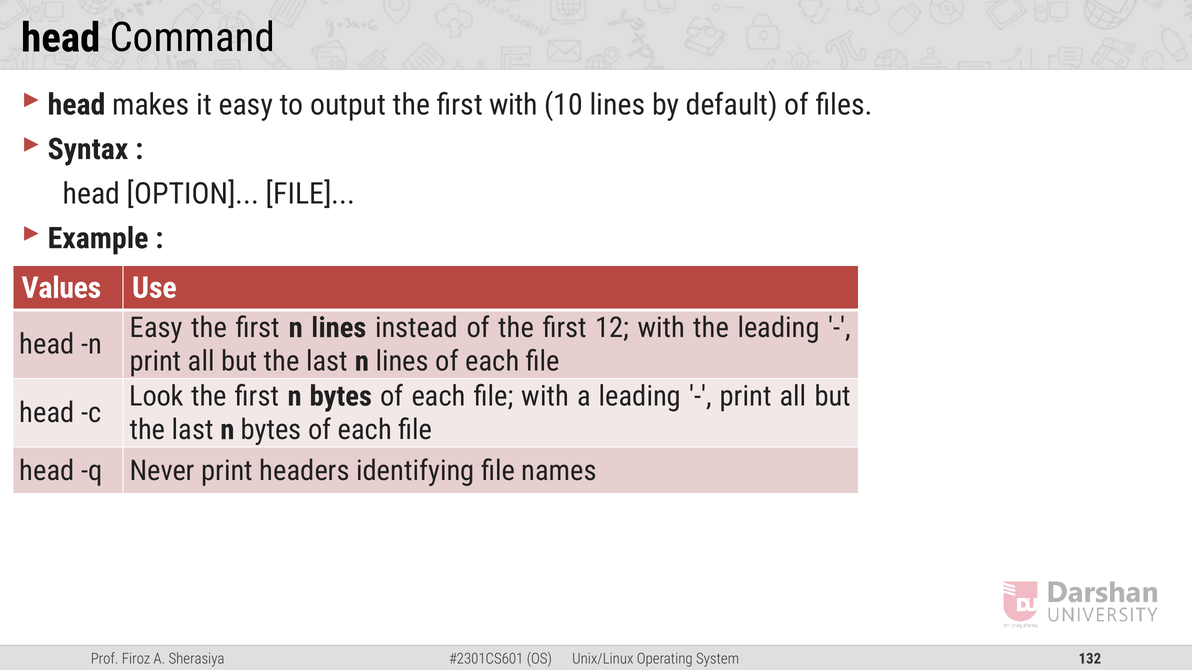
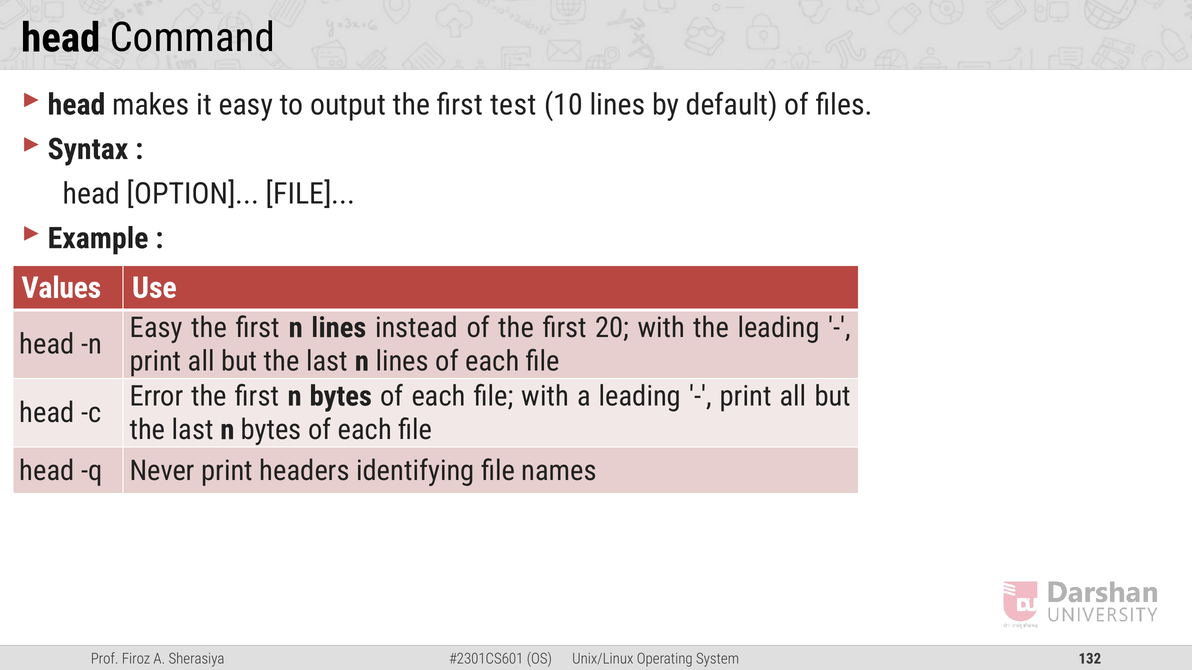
first with: with -> test
12: 12 -> 20
Look: Look -> Error
